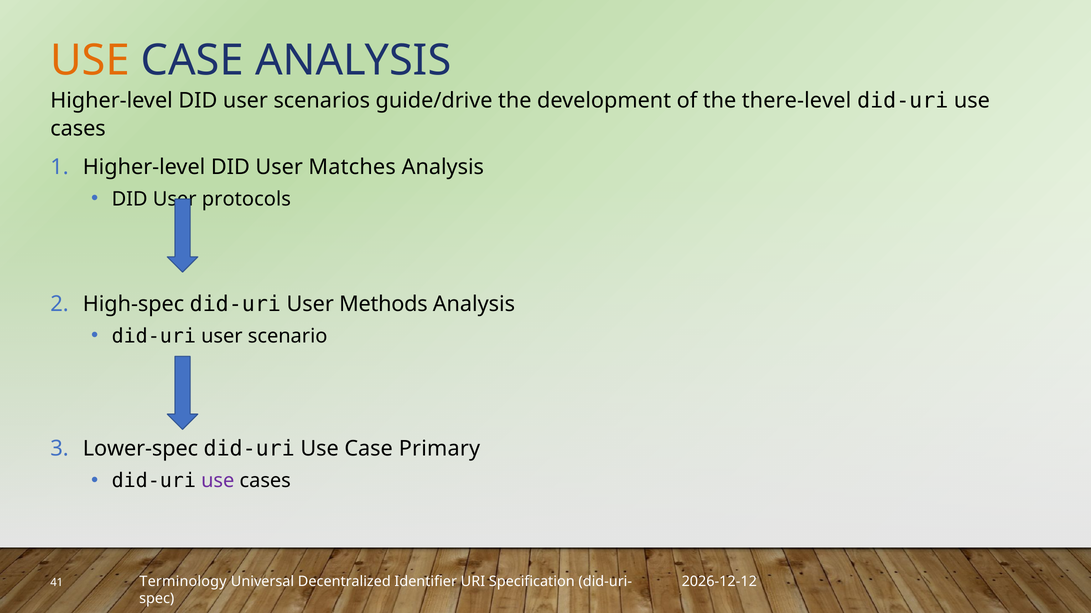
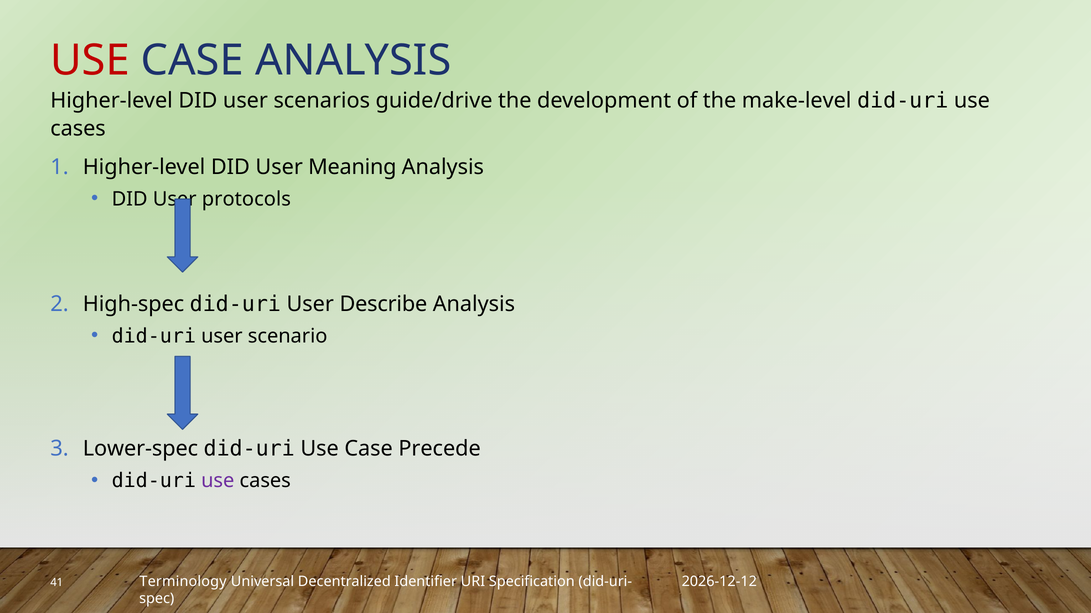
USE at (90, 61) colour: orange -> red
there-level: there-level -> make-level
Matches: Matches -> Meaning
Methods: Methods -> Describe
Primary: Primary -> Precede
